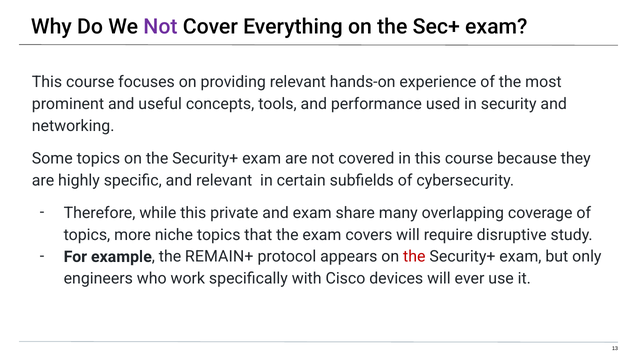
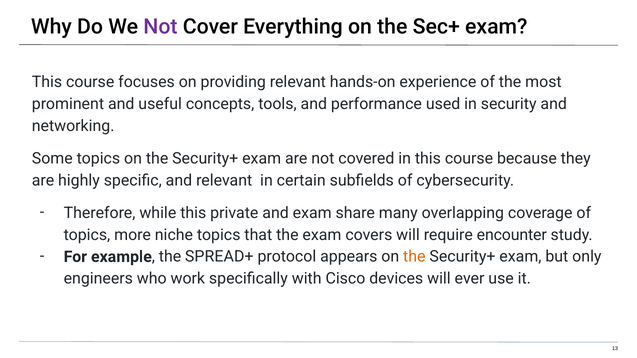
disruptive: disruptive -> encounter
REMAIN+: REMAIN+ -> SPREAD+
the at (414, 257) colour: red -> orange
